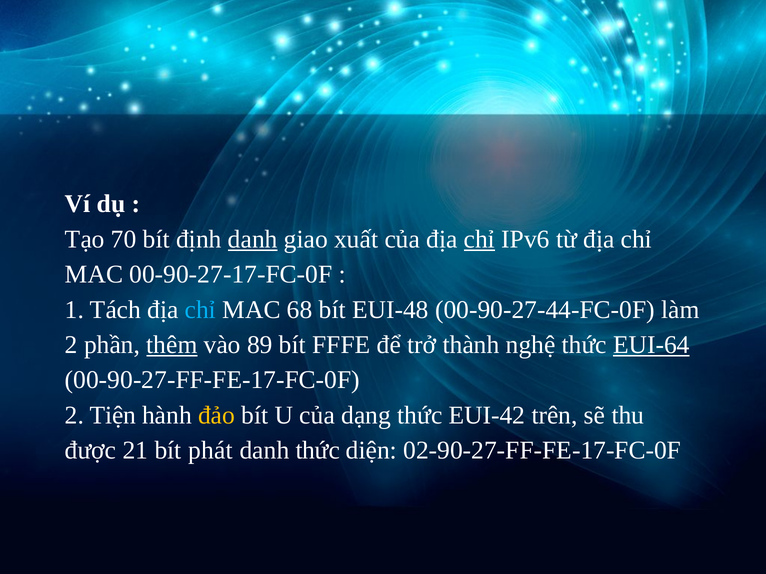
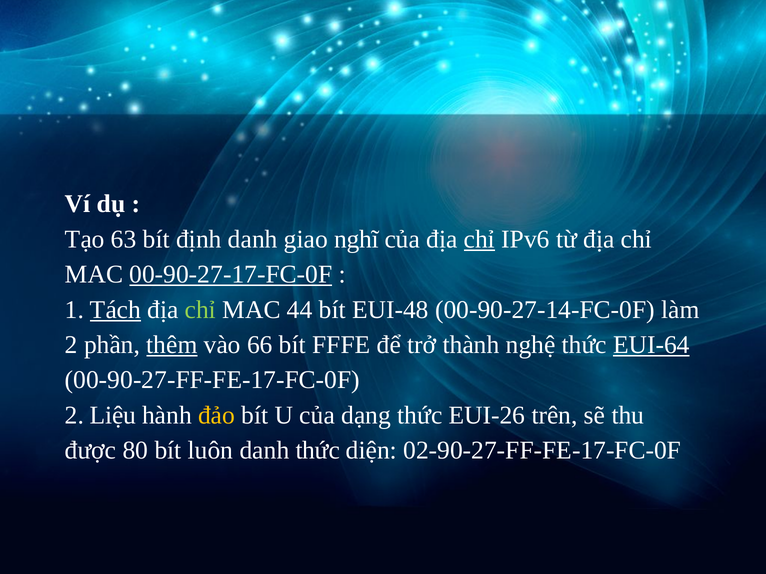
70: 70 -> 63
danh at (253, 239) underline: present -> none
xuất: xuất -> nghĩ
00-90-27-17-FC-0F underline: none -> present
Tách underline: none -> present
chỉ at (200, 310) colour: light blue -> light green
68: 68 -> 44
00-90-27-44-FC-0F: 00-90-27-44-FC-0F -> 00-90-27-14-FC-0F
89: 89 -> 66
Tiện: Tiện -> Liệu
EUI-42: EUI-42 -> EUI-26
21: 21 -> 80
phát: phát -> luôn
